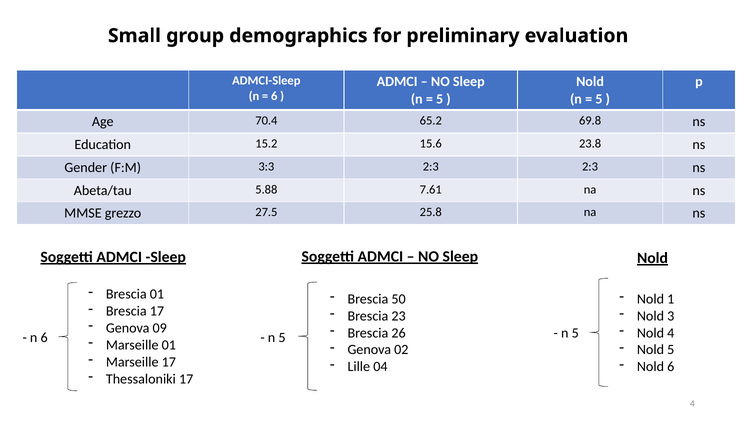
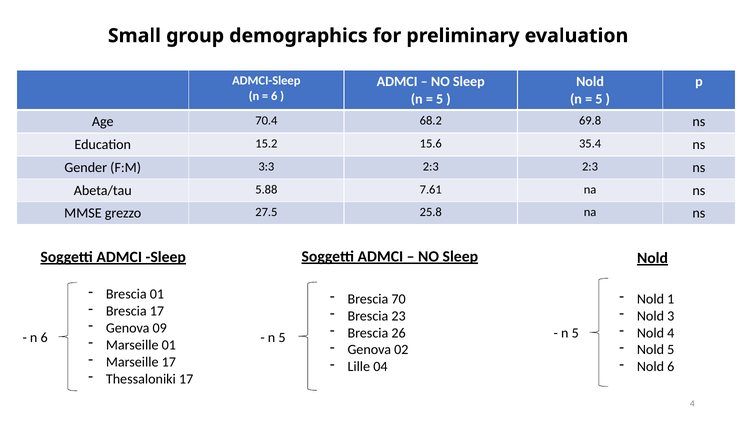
65.2: 65.2 -> 68.2
23.8: 23.8 -> 35.4
50: 50 -> 70
